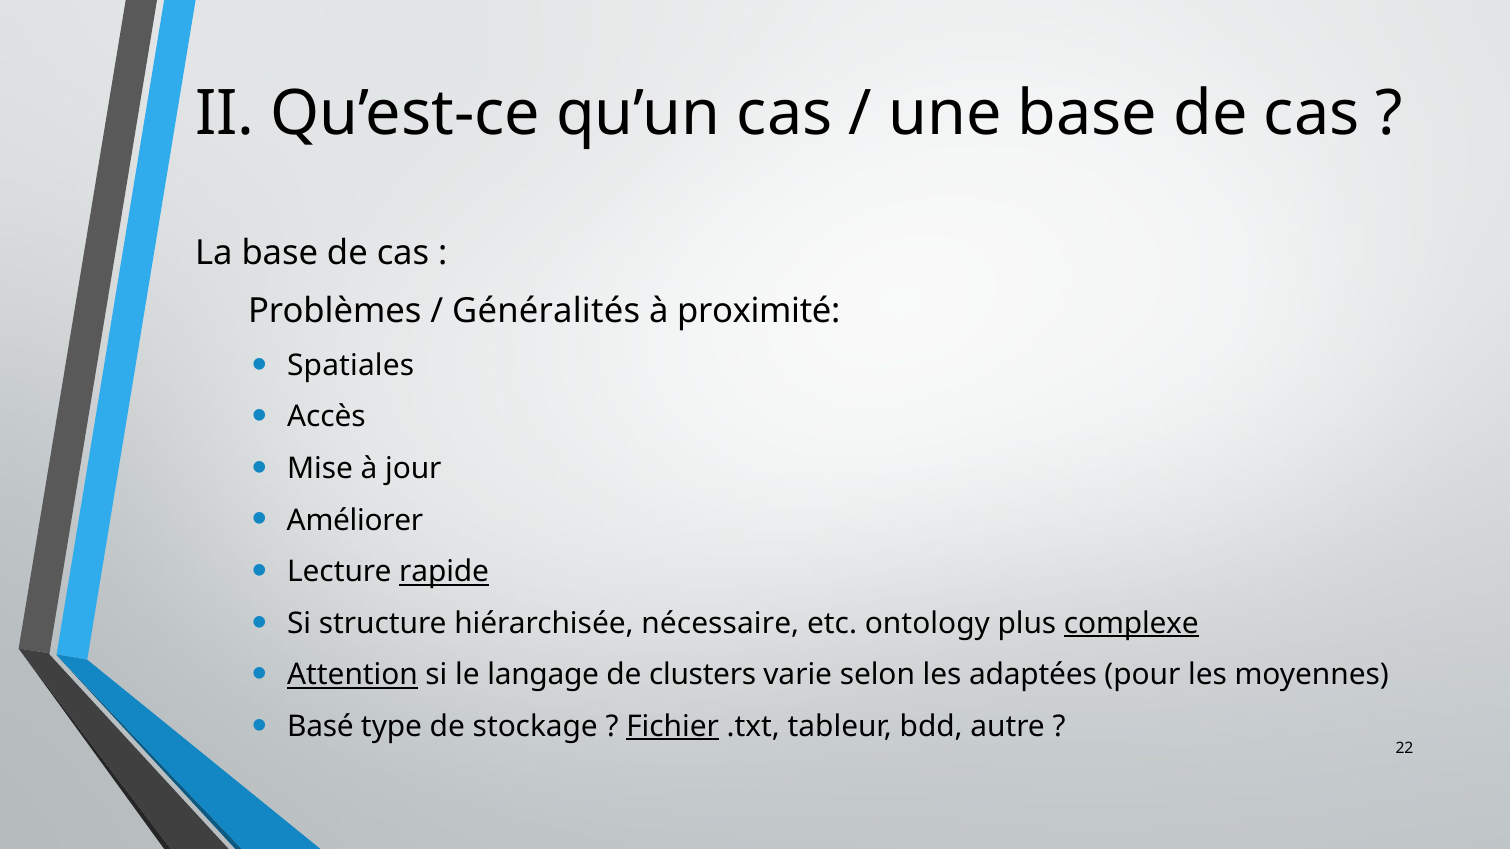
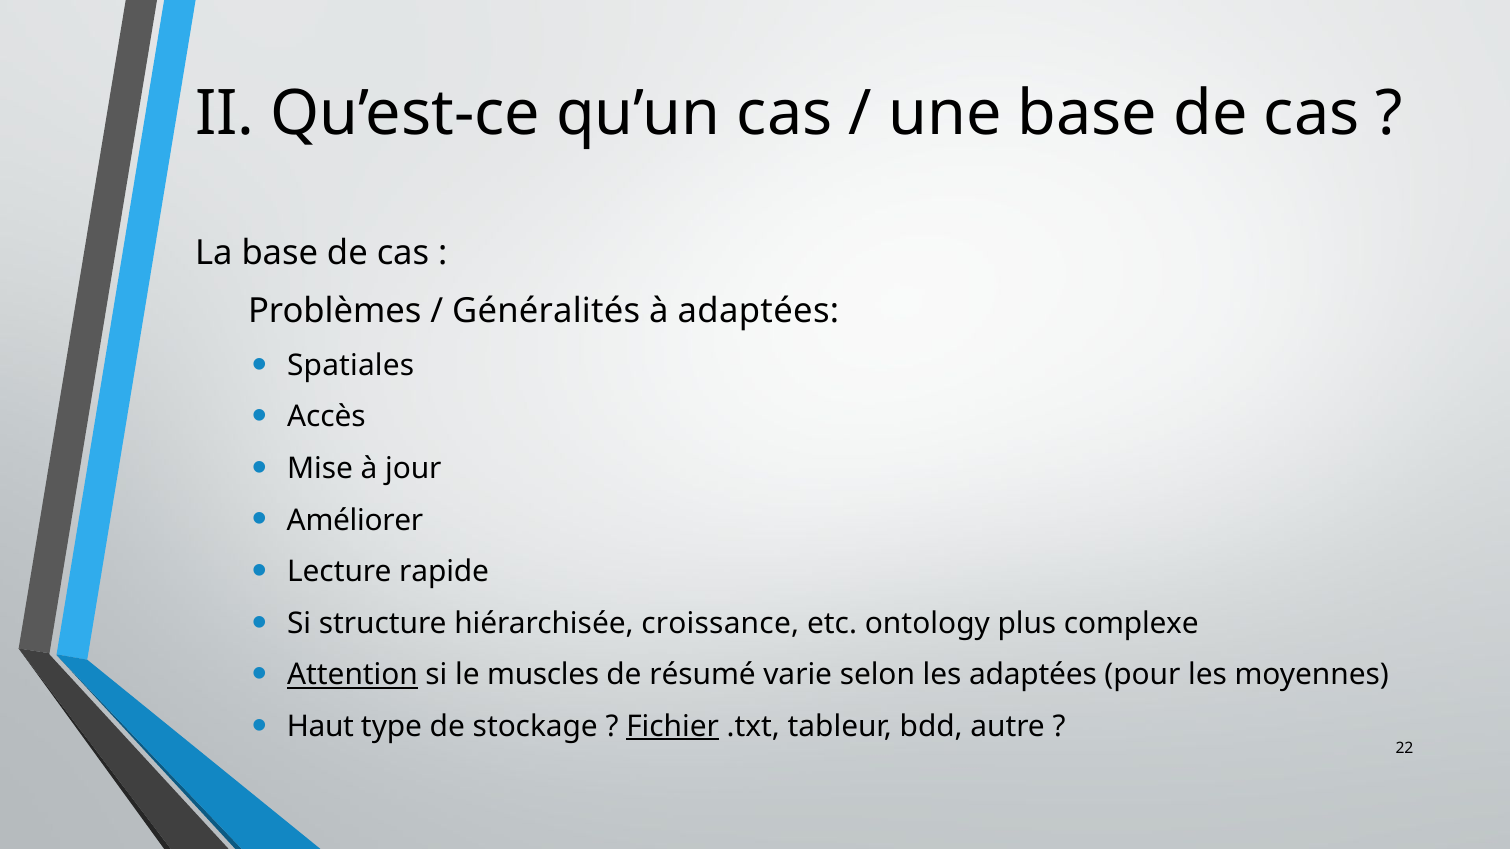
à proximité: proximité -> adaptées
rapide underline: present -> none
nécessaire: nécessaire -> croissance
complexe underline: present -> none
langage: langage -> muscles
clusters: clusters -> résumé
Basé: Basé -> Haut
